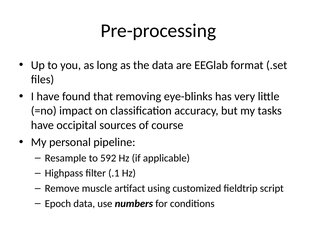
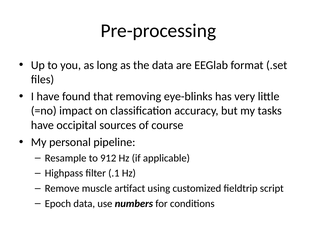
592: 592 -> 912
